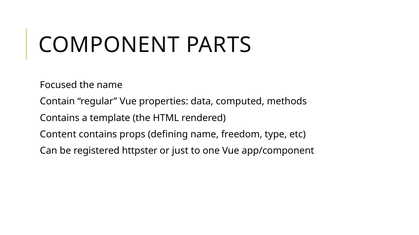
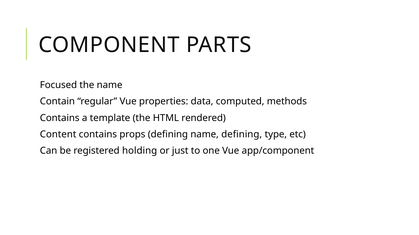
name freedom: freedom -> defining
httpster: httpster -> holding
